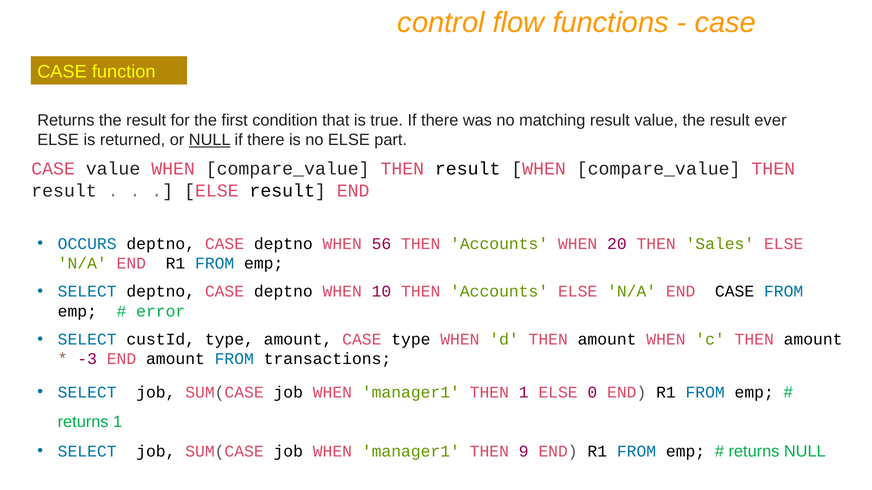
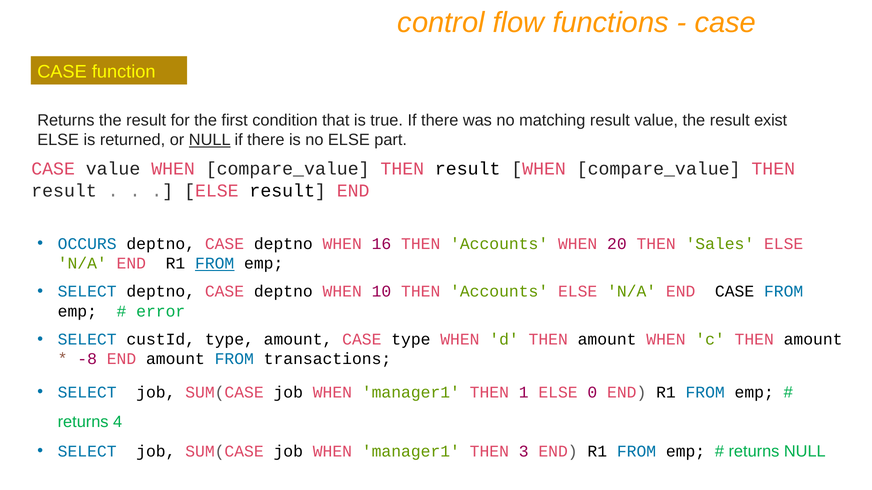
ever: ever -> exist
56: 56 -> 16
FROM at (215, 264) underline: none -> present
-3: -3 -> -8
returns 1: 1 -> 4
9: 9 -> 3
